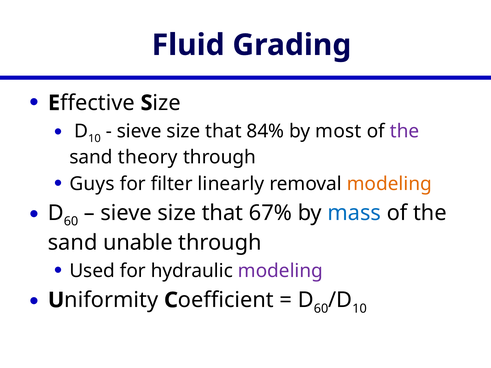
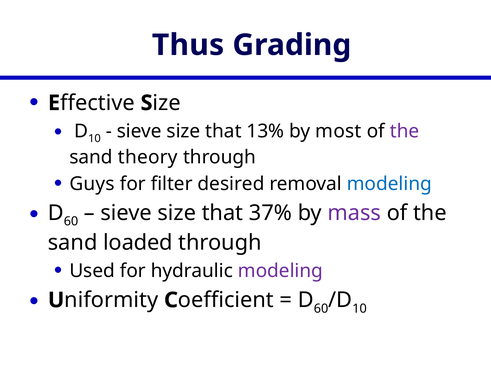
Fluid: Fluid -> Thus
84%: 84% -> 13%
linearly: linearly -> desired
modeling at (389, 184) colour: orange -> blue
67%: 67% -> 37%
mass colour: blue -> purple
unable: unable -> loaded
